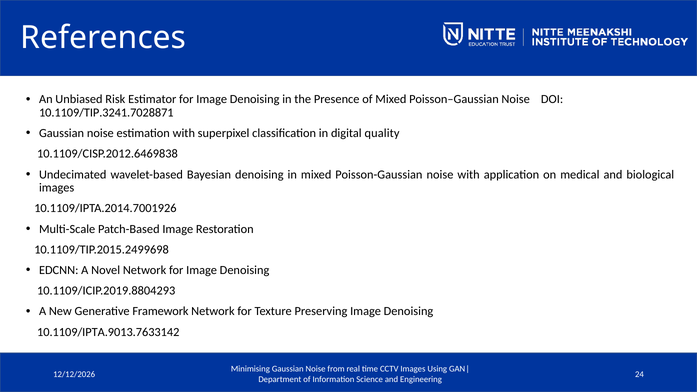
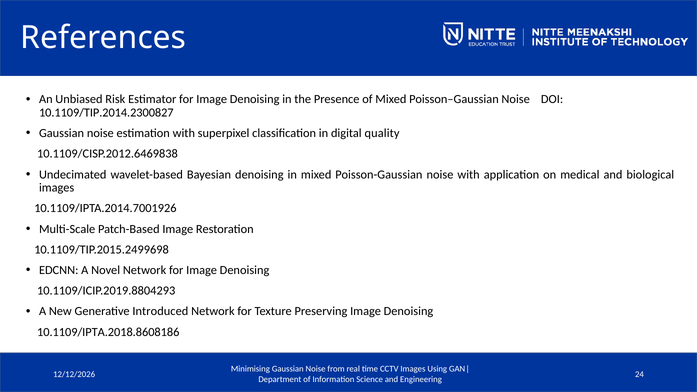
10.1109/TIP.3241.7028871: 10.1109/TIP.3241.7028871 -> 10.1109/TIP.2014.2300827
Framework: Framework -> Introduced
10.1109/IPTA.9013.7633142: 10.1109/IPTA.9013.7633142 -> 10.1109/IPTA.2018.8608186
